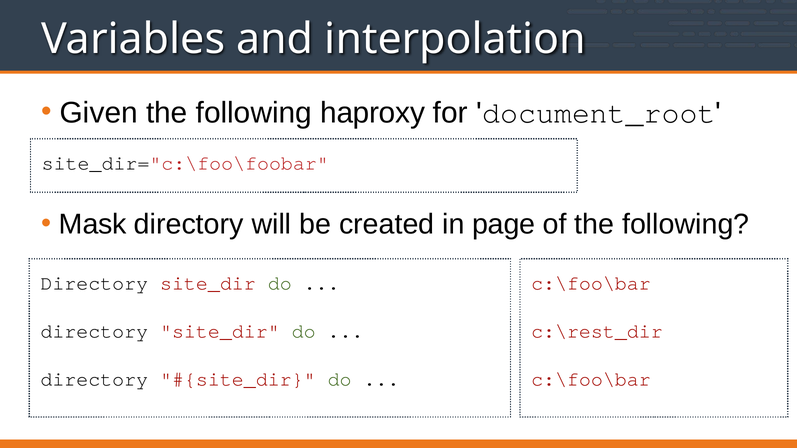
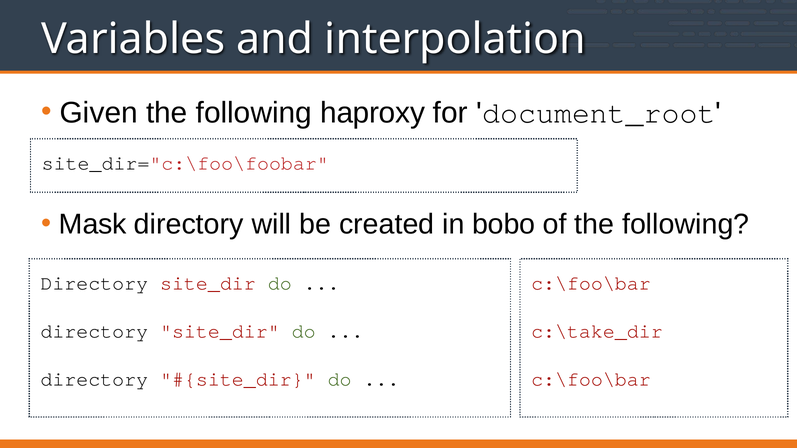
page: page -> bobo
c:\rest_dir: c:\rest_dir -> c:\take_dir
